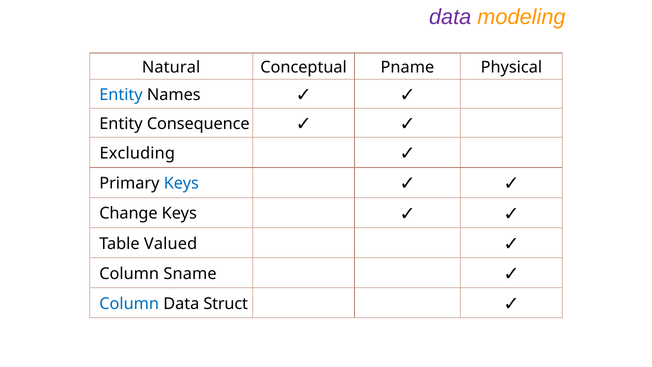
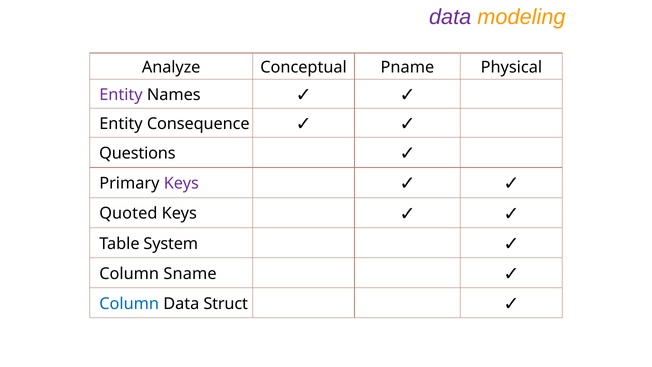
Natural: Natural -> Analyze
Entity at (121, 95) colour: blue -> purple
Excluding: Excluding -> Questions
Keys at (181, 183) colour: blue -> purple
Change: Change -> Quoted
Valued: Valued -> System
